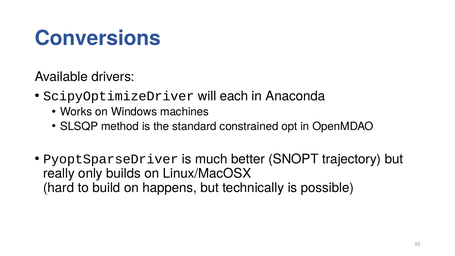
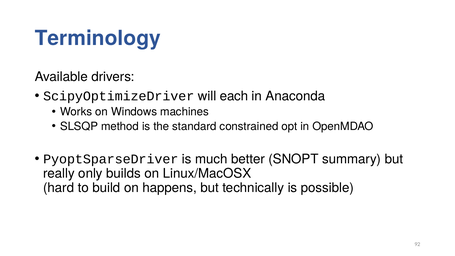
Conversions: Conversions -> Terminology
trajectory: trajectory -> summary
